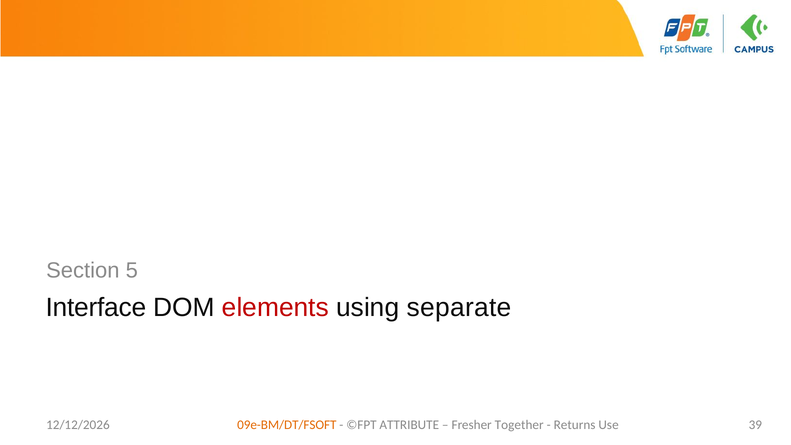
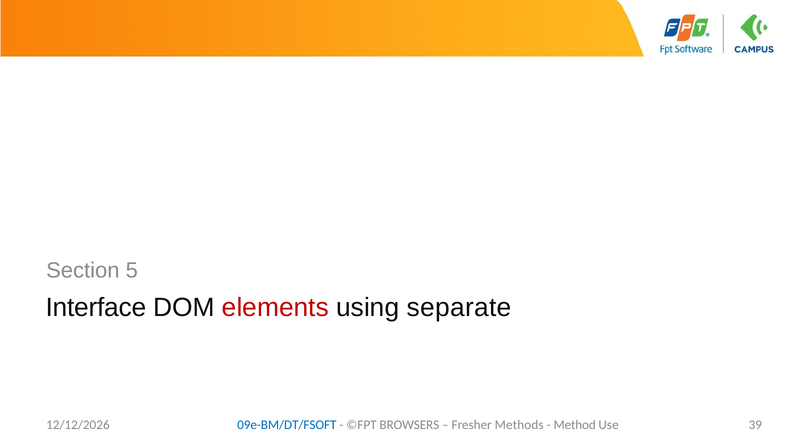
09e-BM/DT/FSOFT colour: orange -> blue
ATTRIBUTE: ATTRIBUTE -> BROWSERS
Together: Together -> Methods
Returns: Returns -> Method
